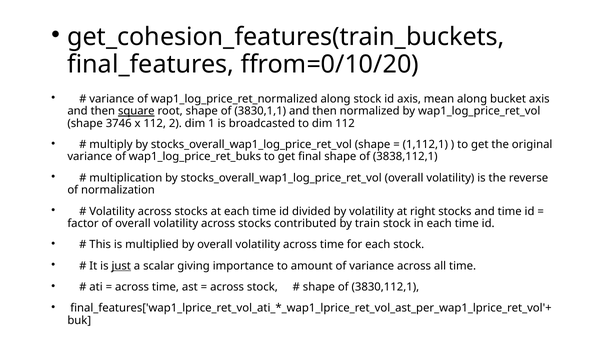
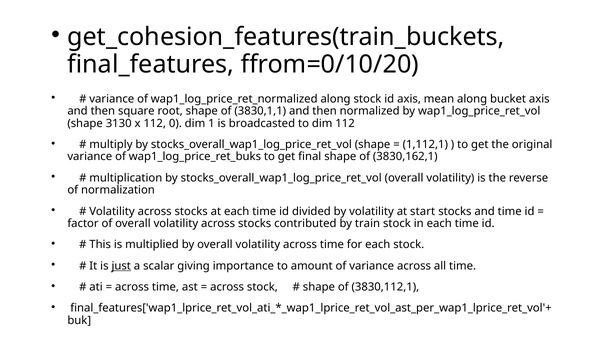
square underline: present -> none
3746: 3746 -> 3130
2: 2 -> 0
3838,112,1: 3838,112,1 -> 3830,162,1
right: right -> start
